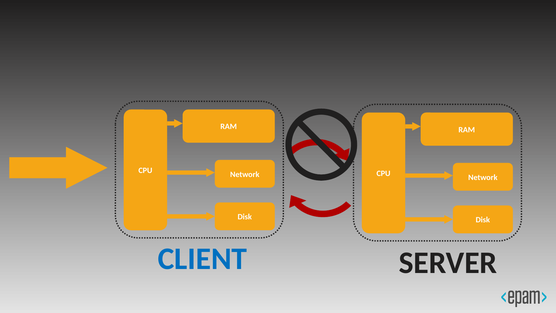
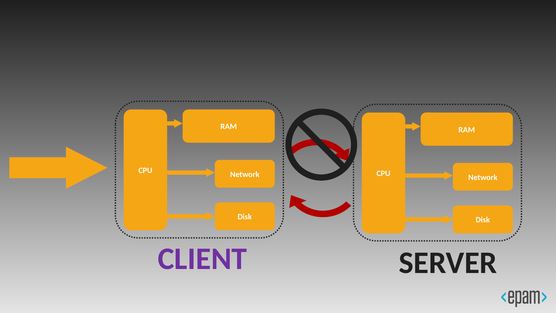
CLIENT colour: blue -> purple
